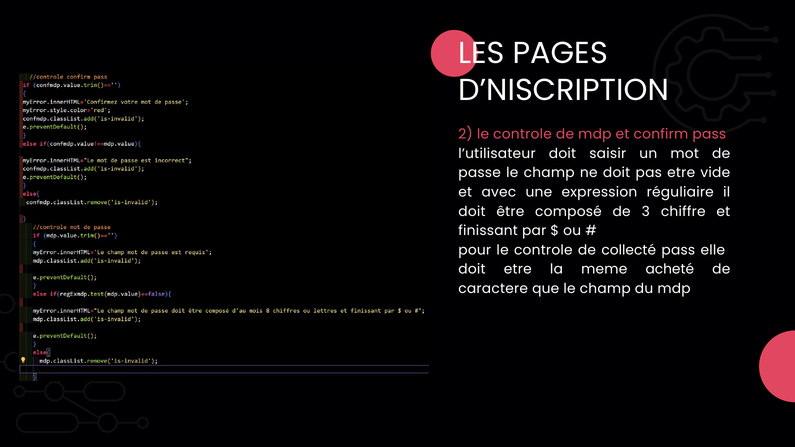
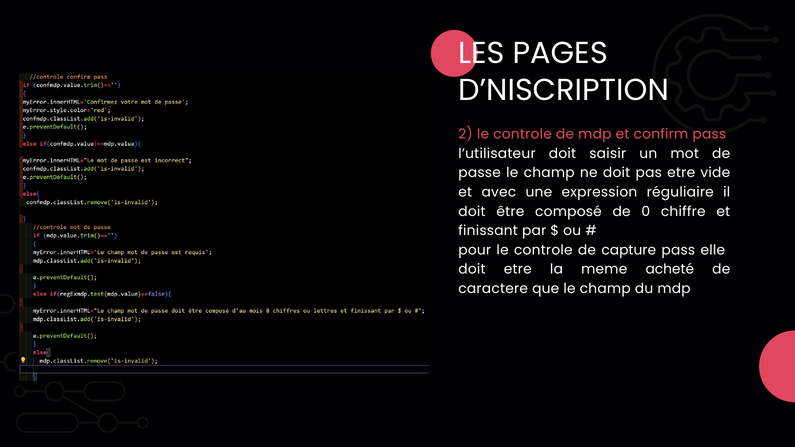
3: 3 -> 0
collecté: collecté -> capture
